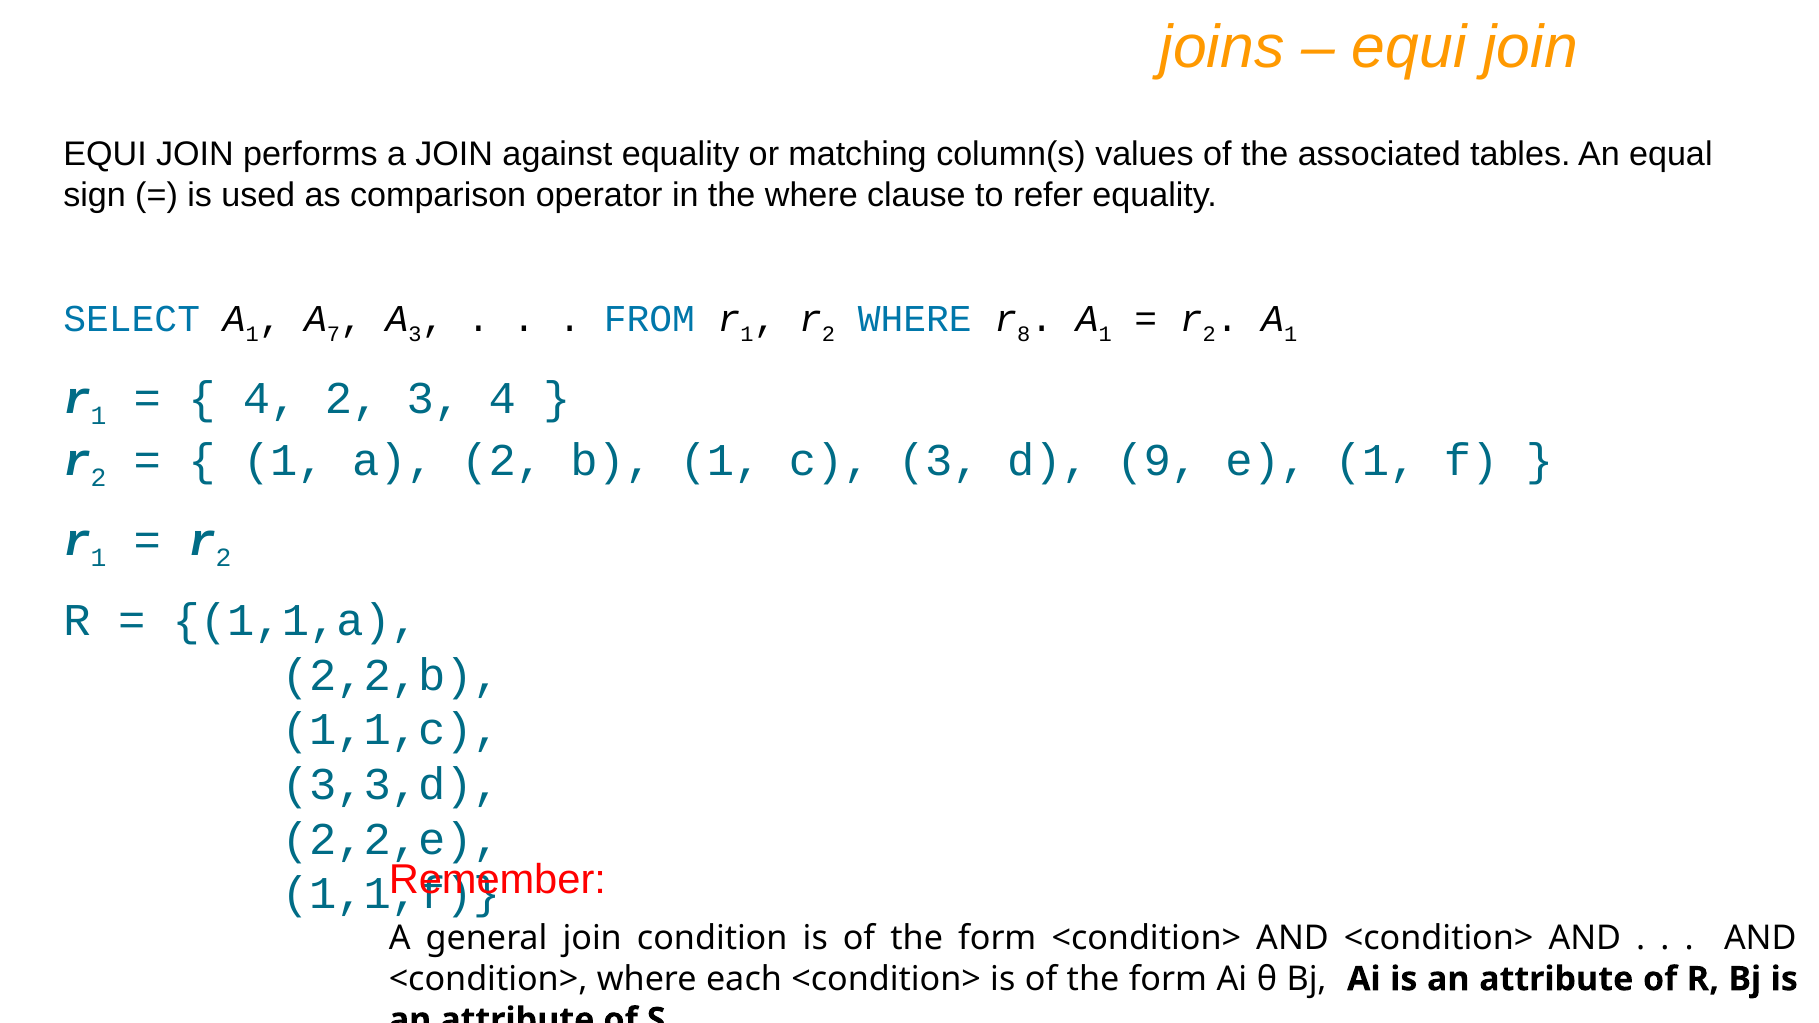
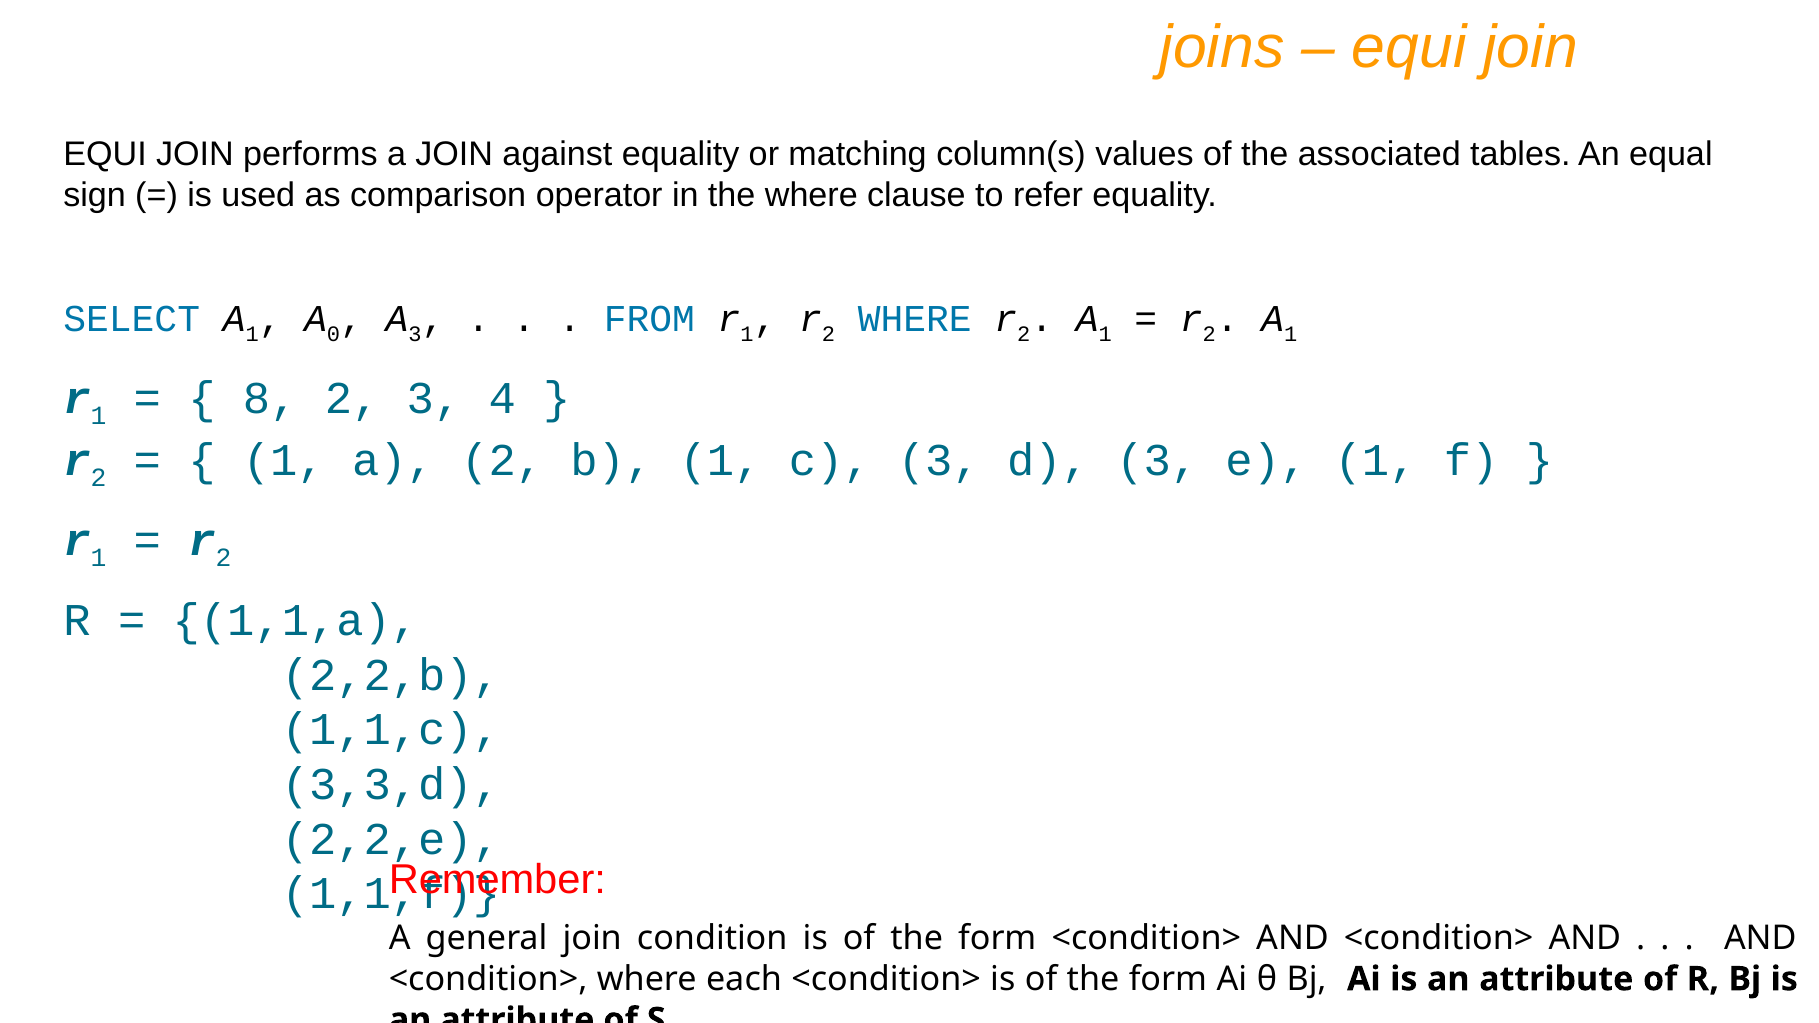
7: 7 -> 0
WHERE r 8: 8 -> 2
4 at (270, 398): 4 -> 8
d 9: 9 -> 3
